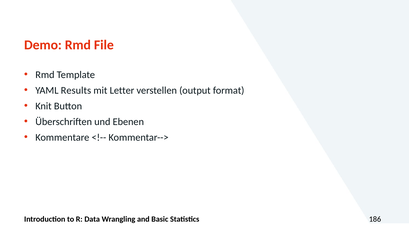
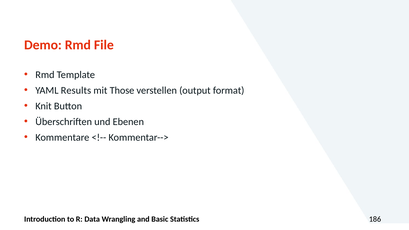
Letter: Letter -> Those
